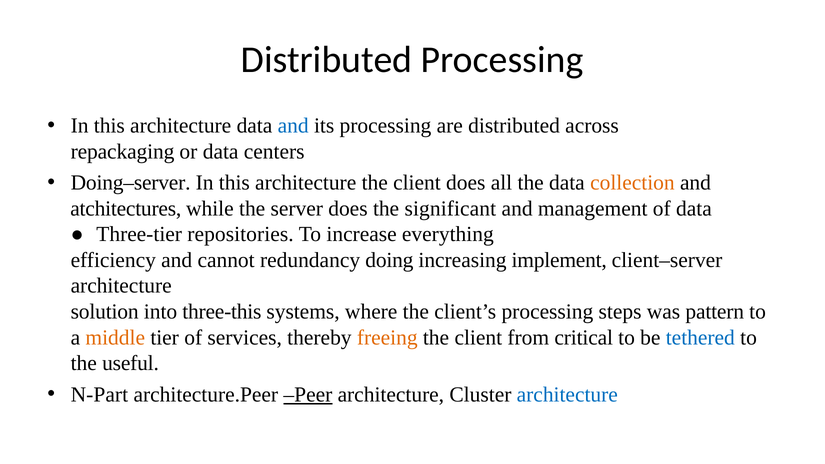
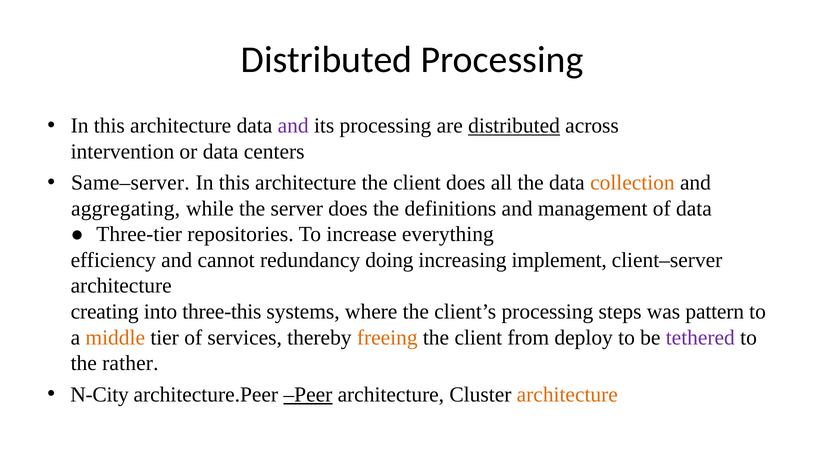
and at (293, 126) colour: blue -> purple
distributed at (514, 126) underline: none -> present
repackaging: repackaging -> intervention
Doing–server: Doing–server -> Same–server
atchitectures: atchitectures -> aggregating
significant: significant -> definitions
solution: solution -> creating
critical: critical -> deploy
tethered colour: blue -> purple
useful: useful -> rather
N-Part: N-Part -> N-City
architecture at (567, 395) colour: blue -> orange
